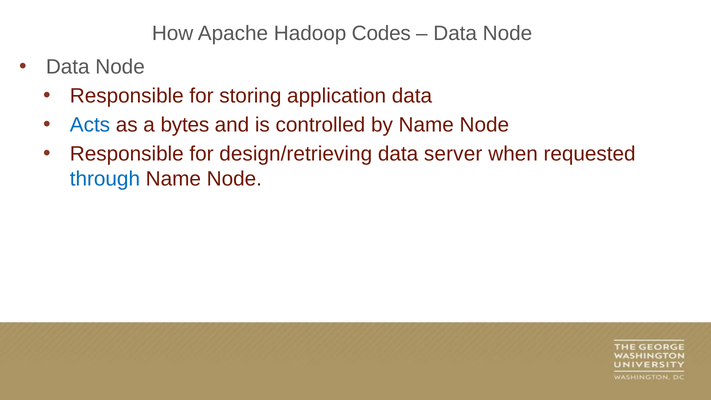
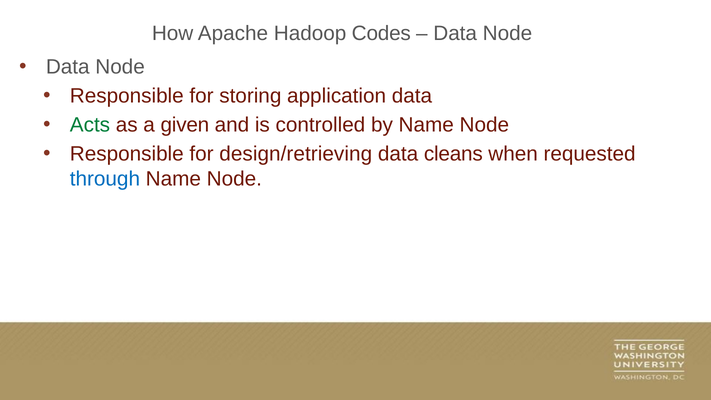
Acts colour: blue -> green
bytes: bytes -> given
server: server -> cleans
